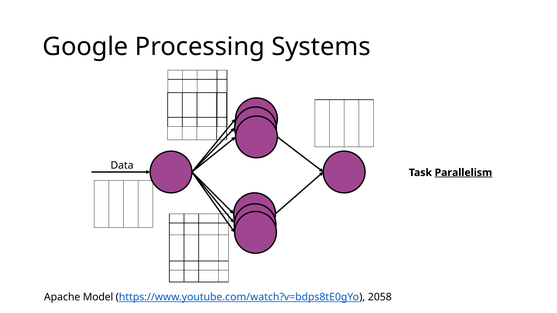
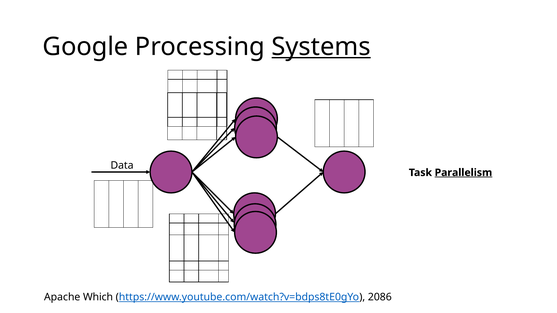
Systems underline: none -> present
Model: Model -> Which
2058: 2058 -> 2086
